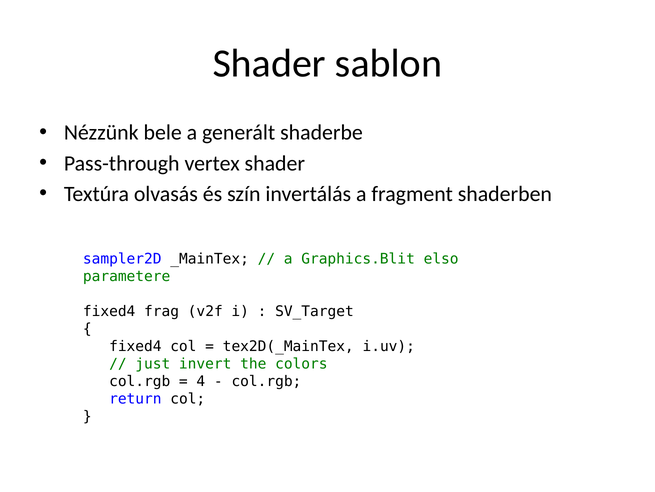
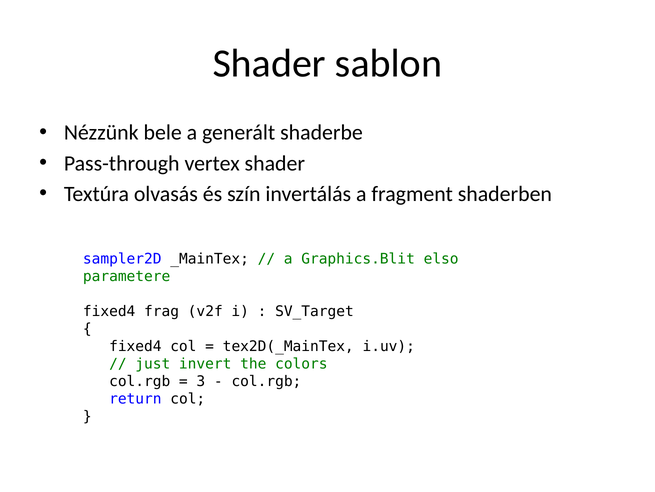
4: 4 -> 3
